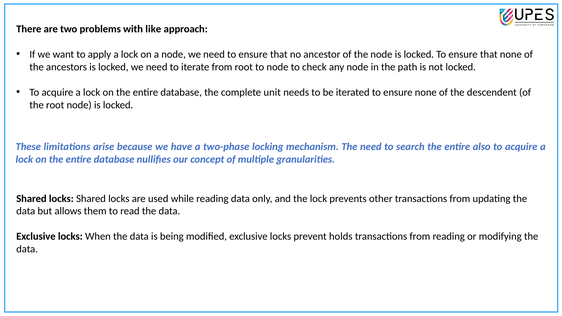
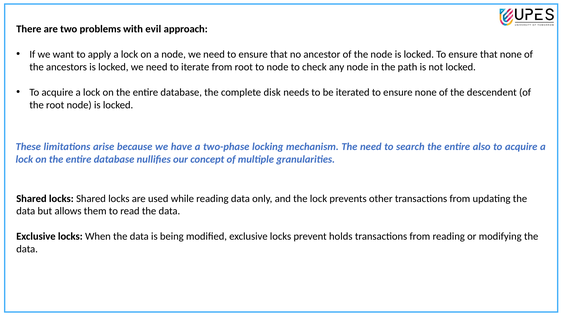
like: like -> evil
unit: unit -> disk
